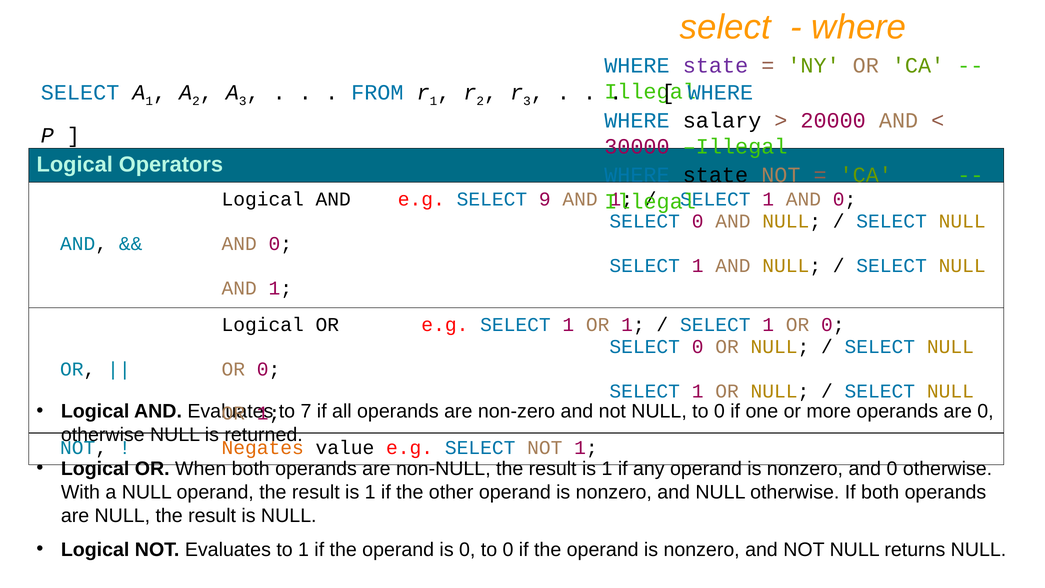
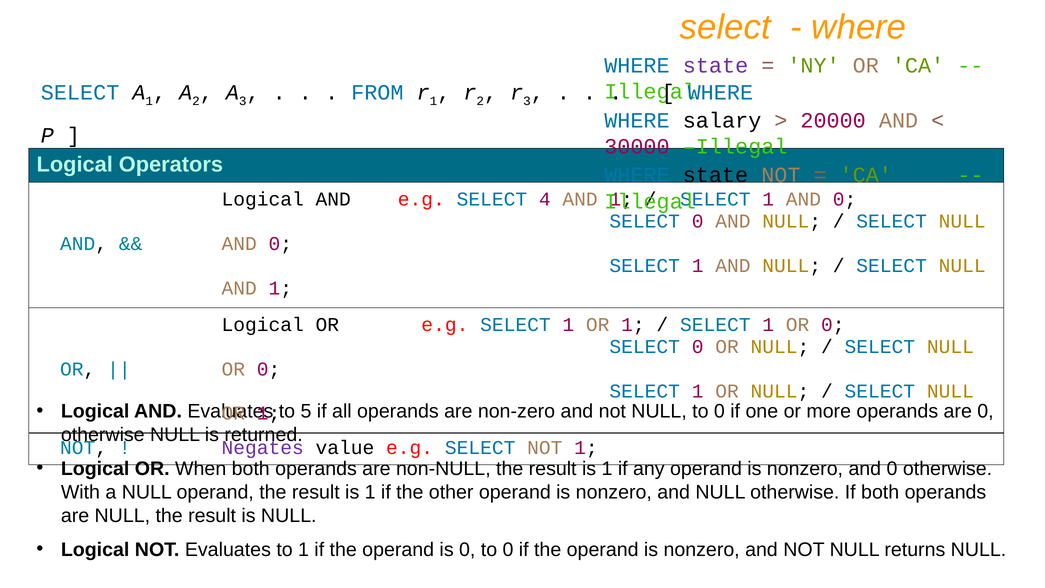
9: 9 -> 4
7: 7 -> 5
Negates colour: orange -> purple
